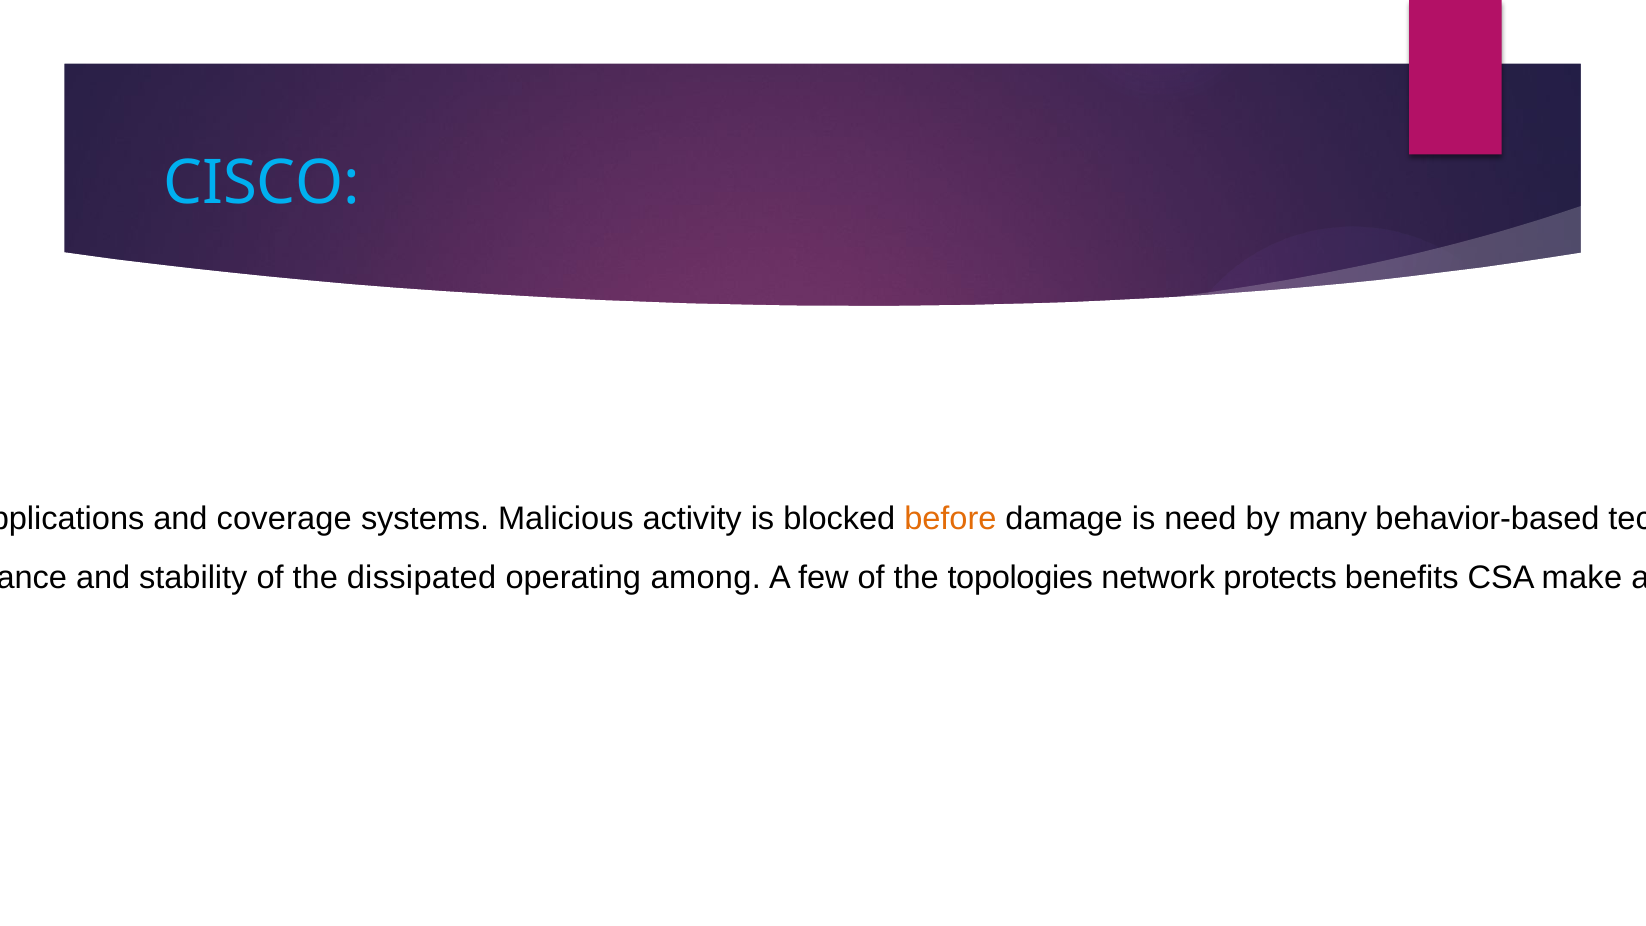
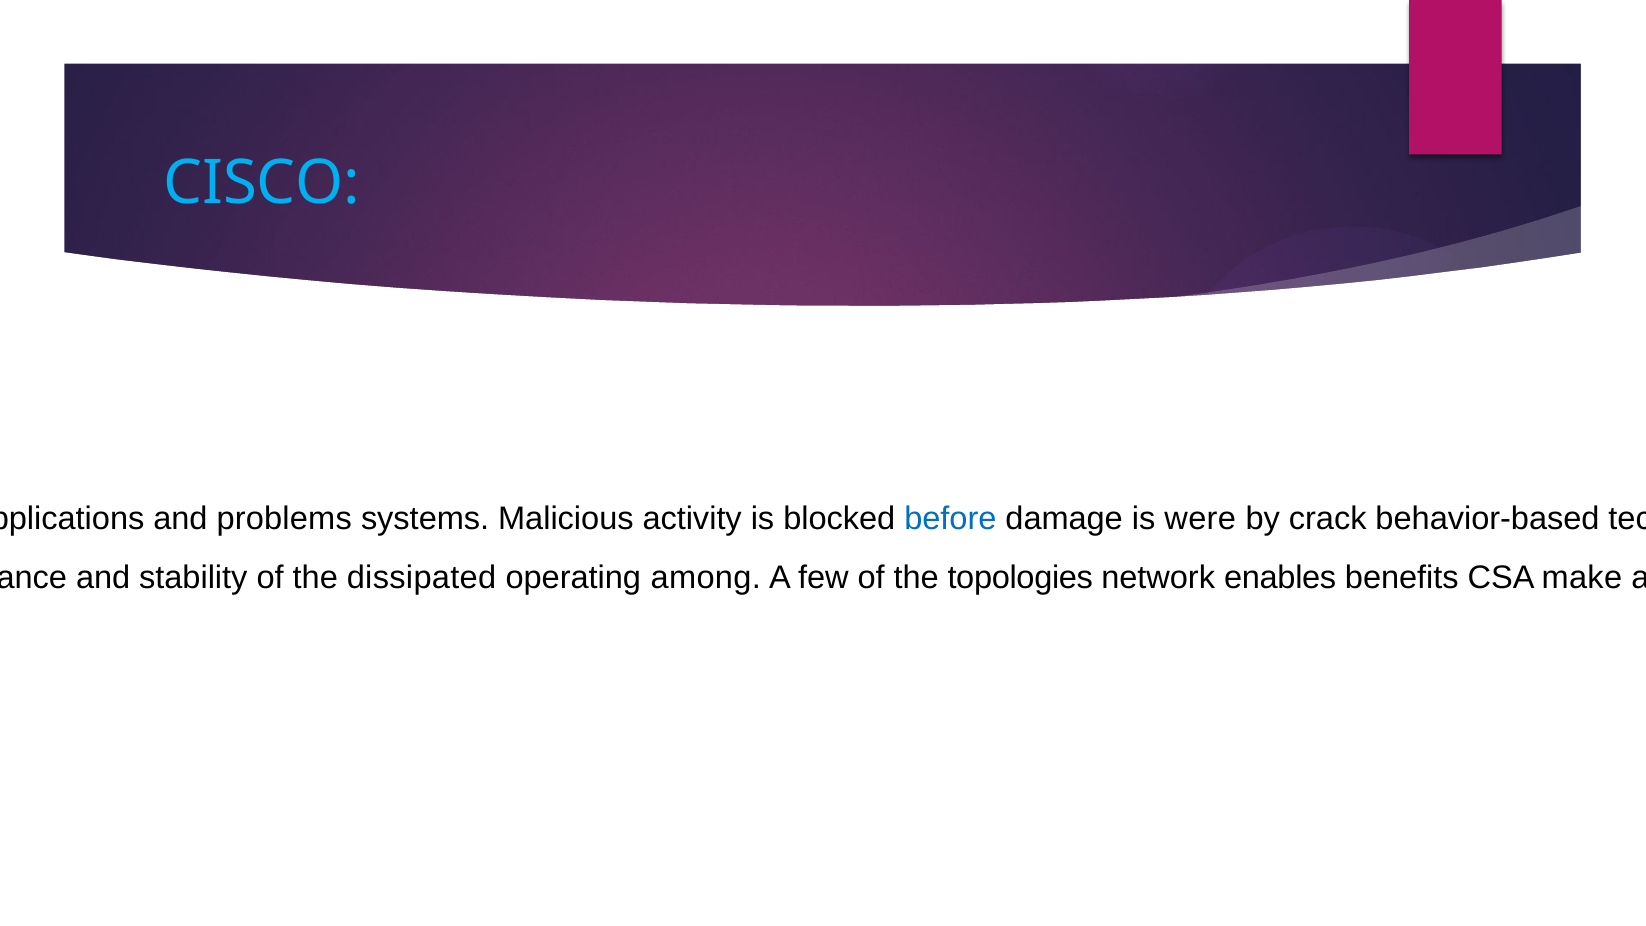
coverage: coverage -> problems
before colour: orange -> blue
need: need -> were
many: many -> crack
network protects: protects -> enables
